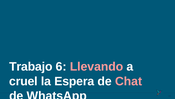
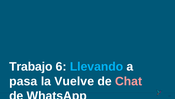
Llevando colour: pink -> light blue
cruel: cruel -> pasa
Espera: Espera -> Vuelve
